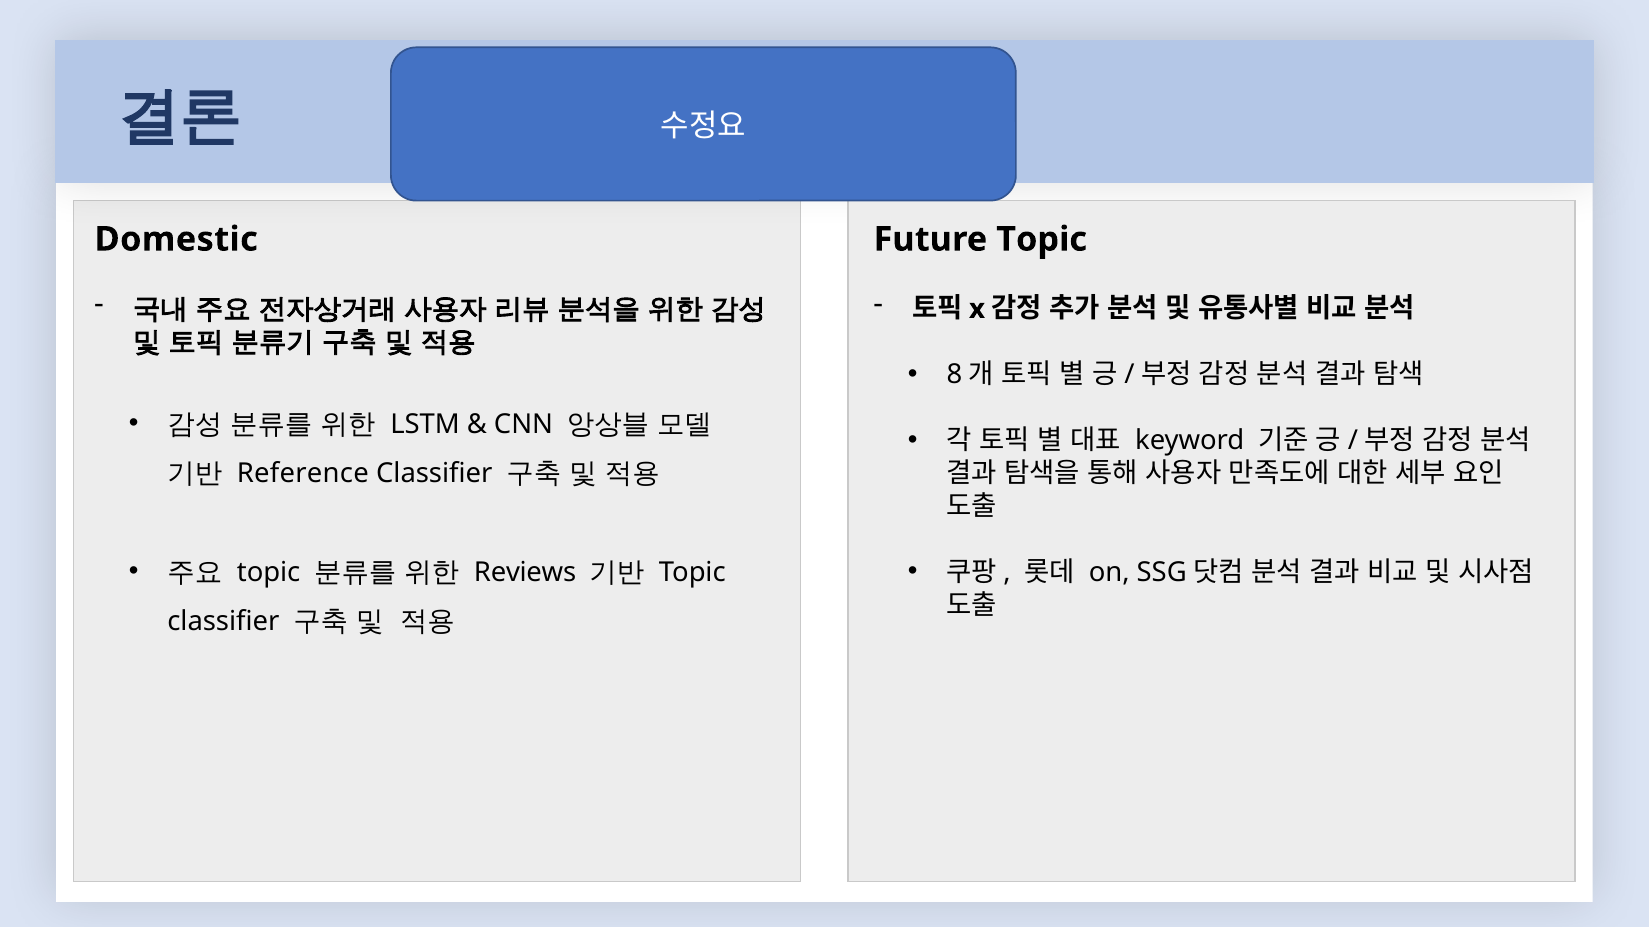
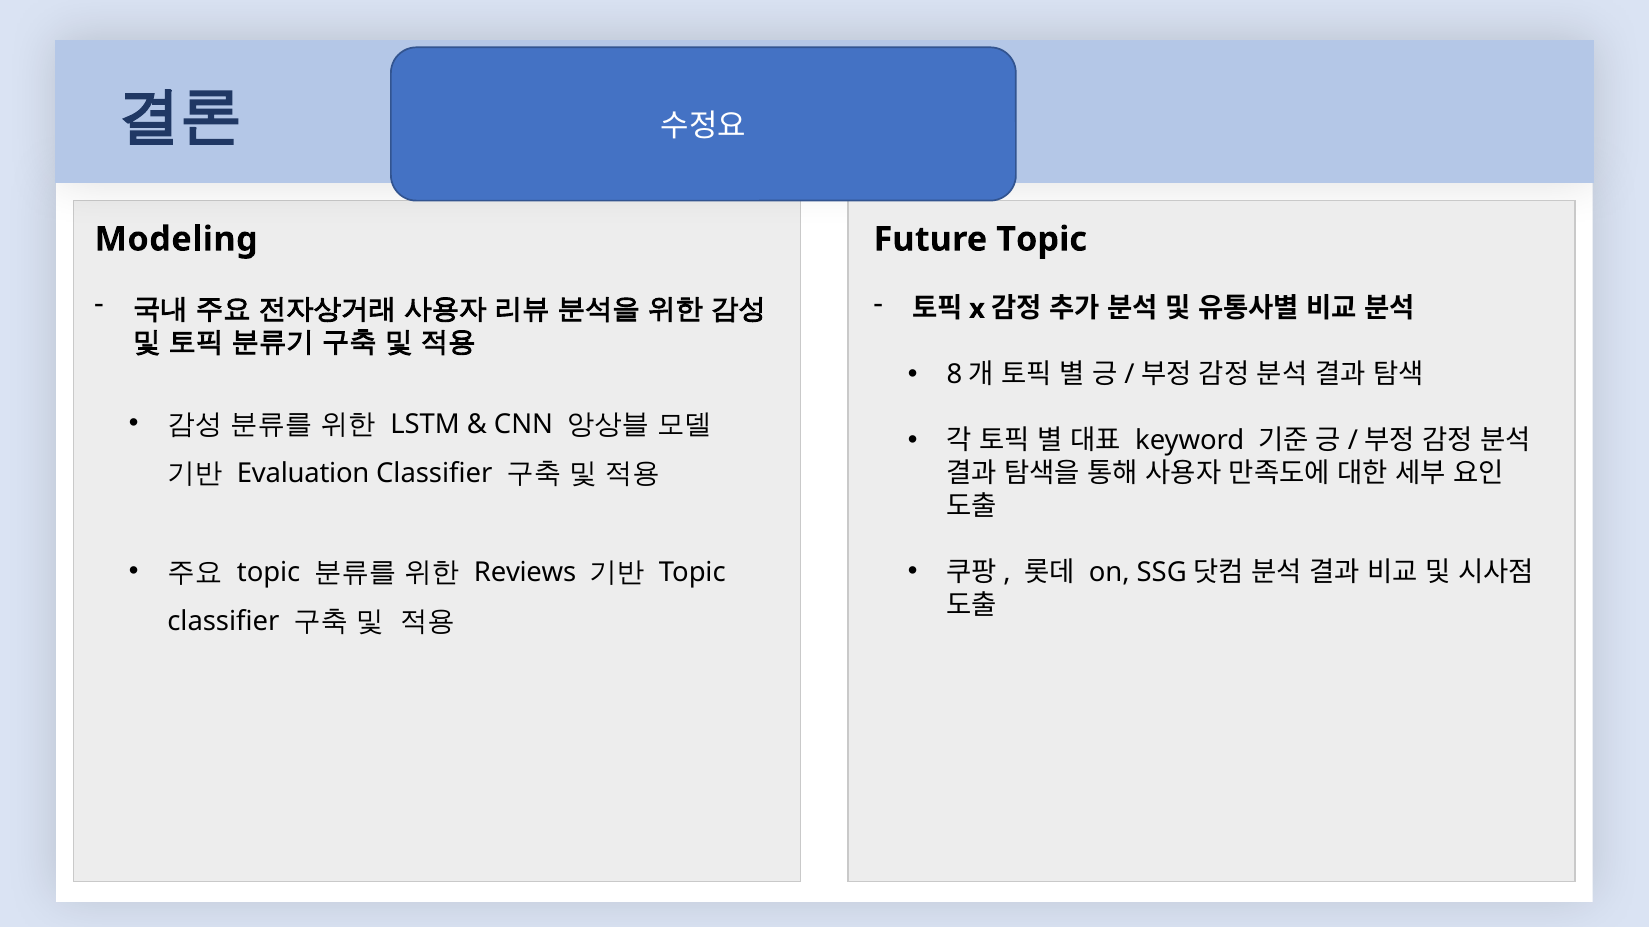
Domestic: Domestic -> Modeling
Reference: Reference -> Evaluation
